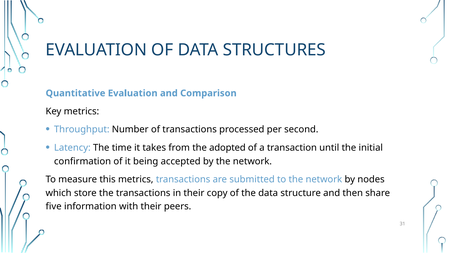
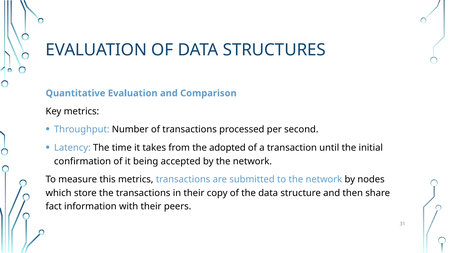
five: five -> fact
